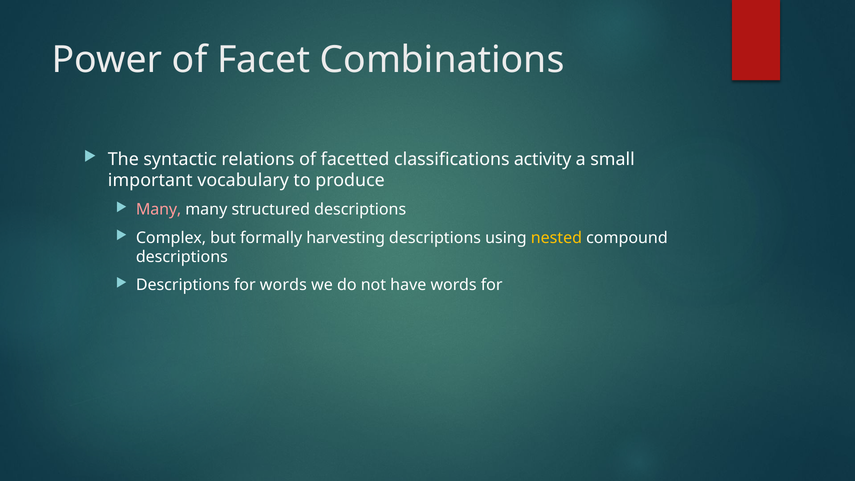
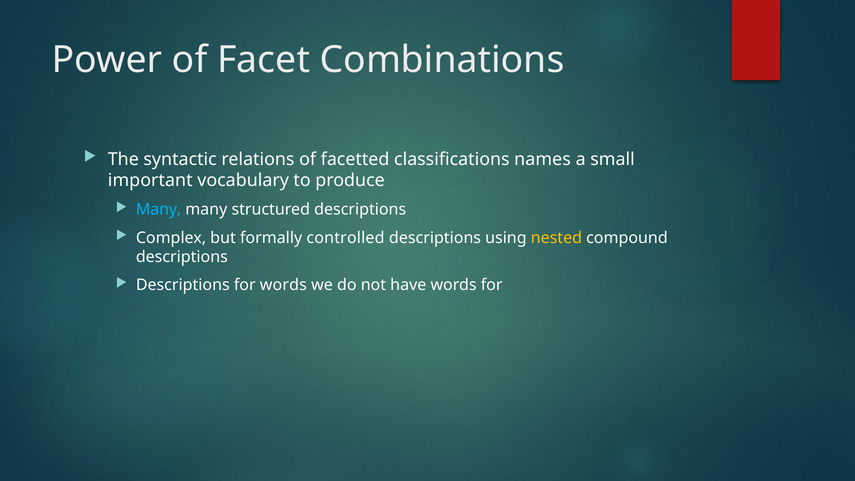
activity: activity -> names
Many at (159, 210) colour: pink -> light blue
harvesting: harvesting -> controlled
